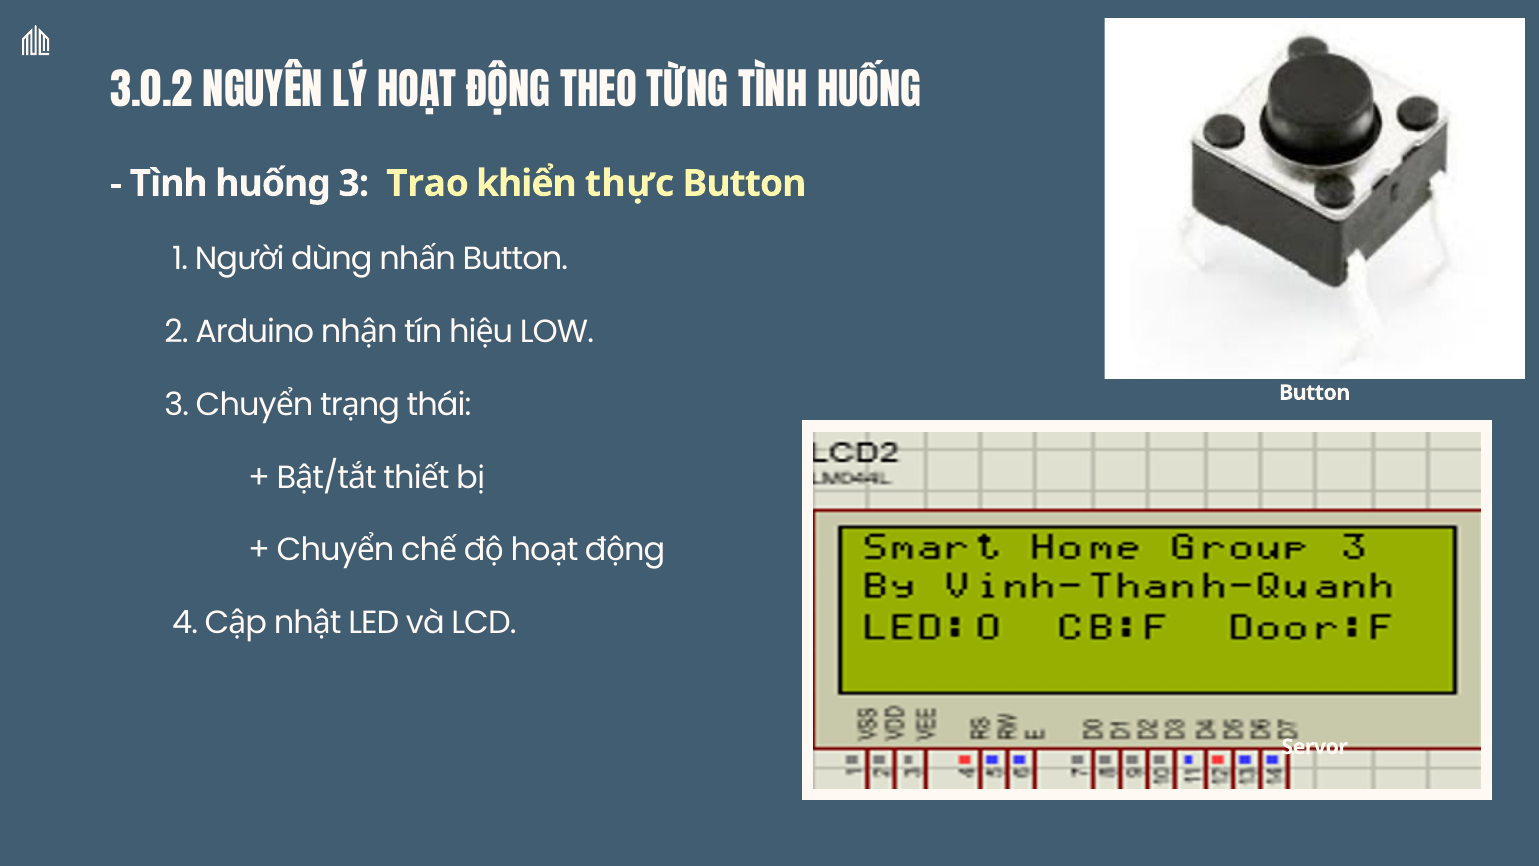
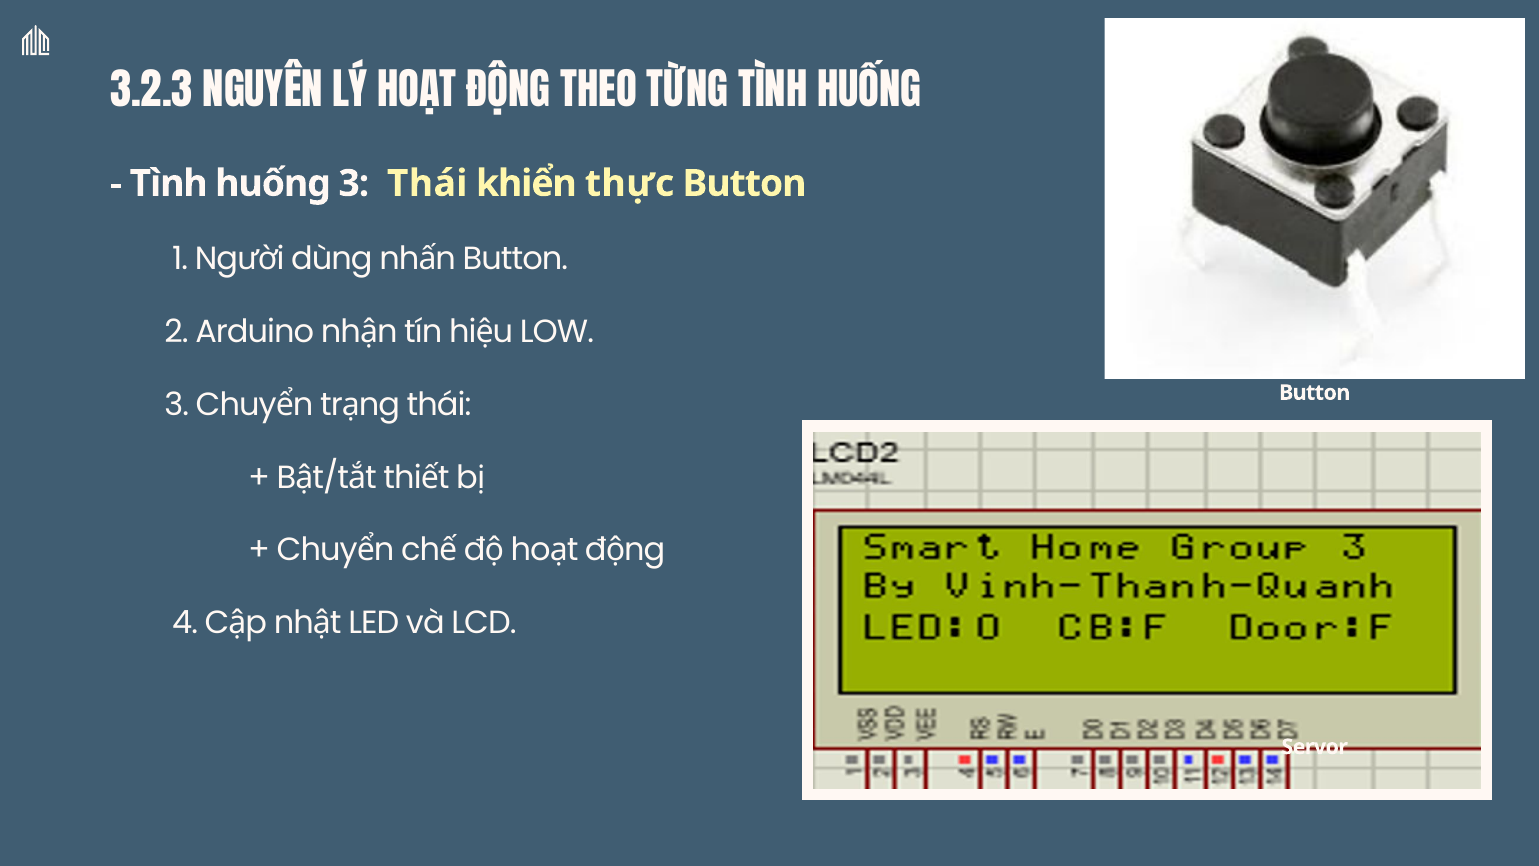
3.0.2: 3.0.2 -> 3.2.3
3 Trao: Trao -> Thái
